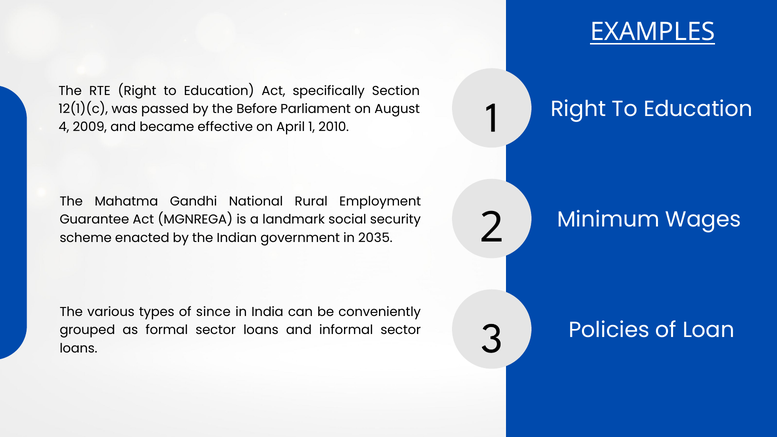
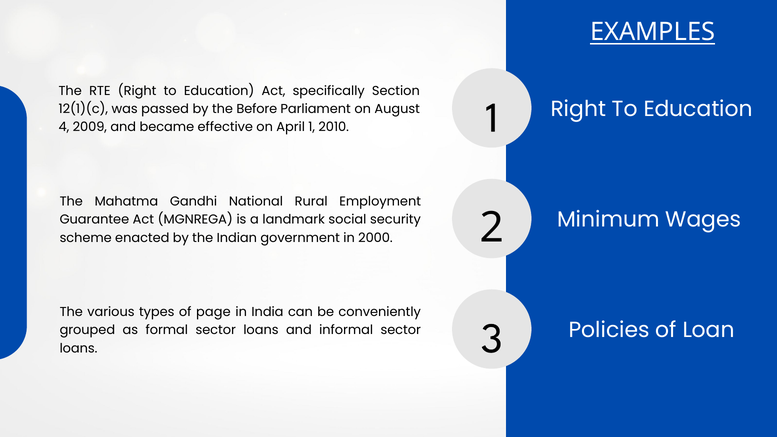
2035: 2035 -> 2000
since: since -> page
